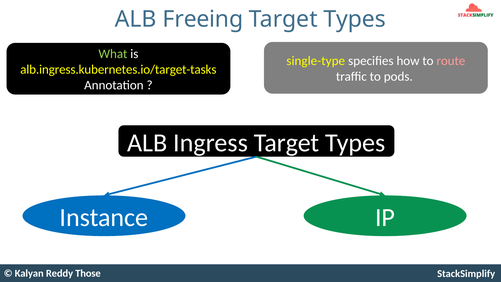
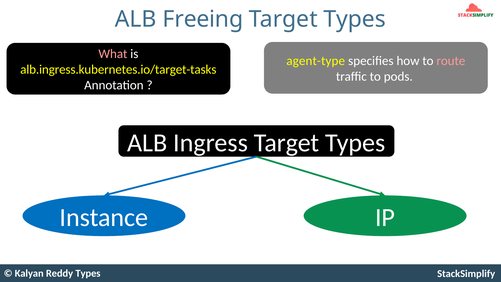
What colour: light green -> pink
single-type: single-type -> agent-type
Reddy Those: Those -> Types
